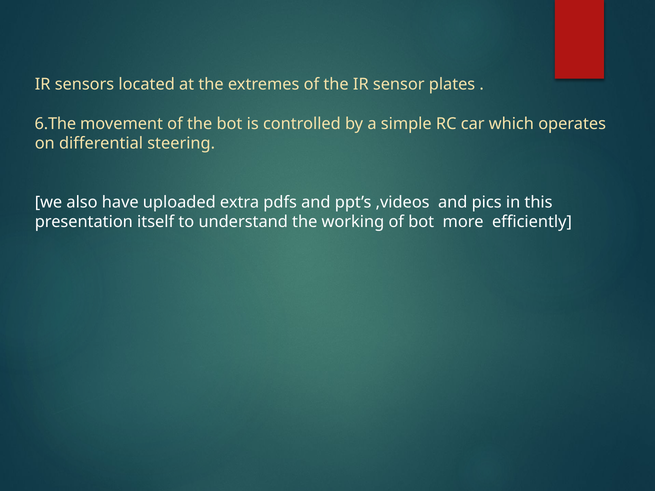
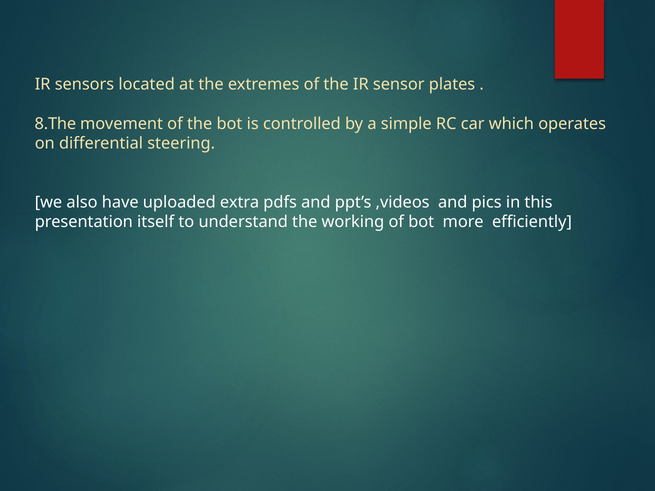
6.The: 6.The -> 8.The
